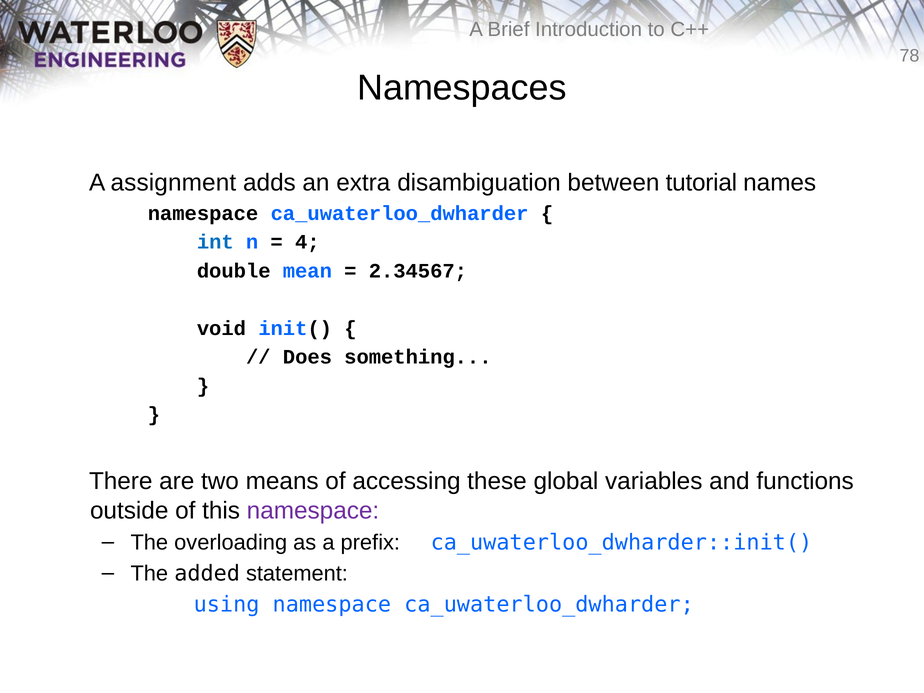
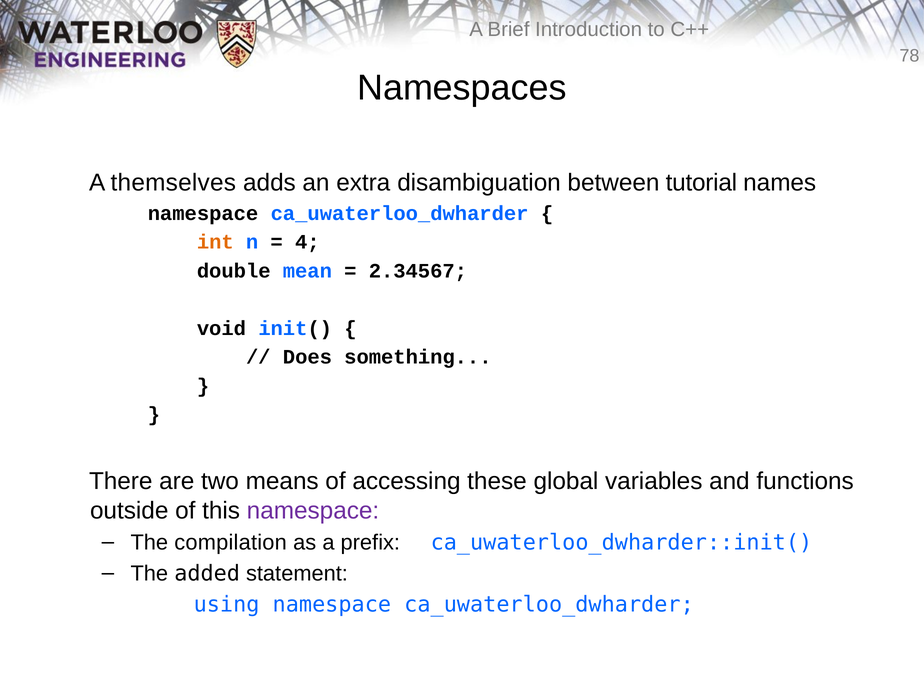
assignment: assignment -> themselves
int colour: blue -> orange
overloading: overloading -> compilation
